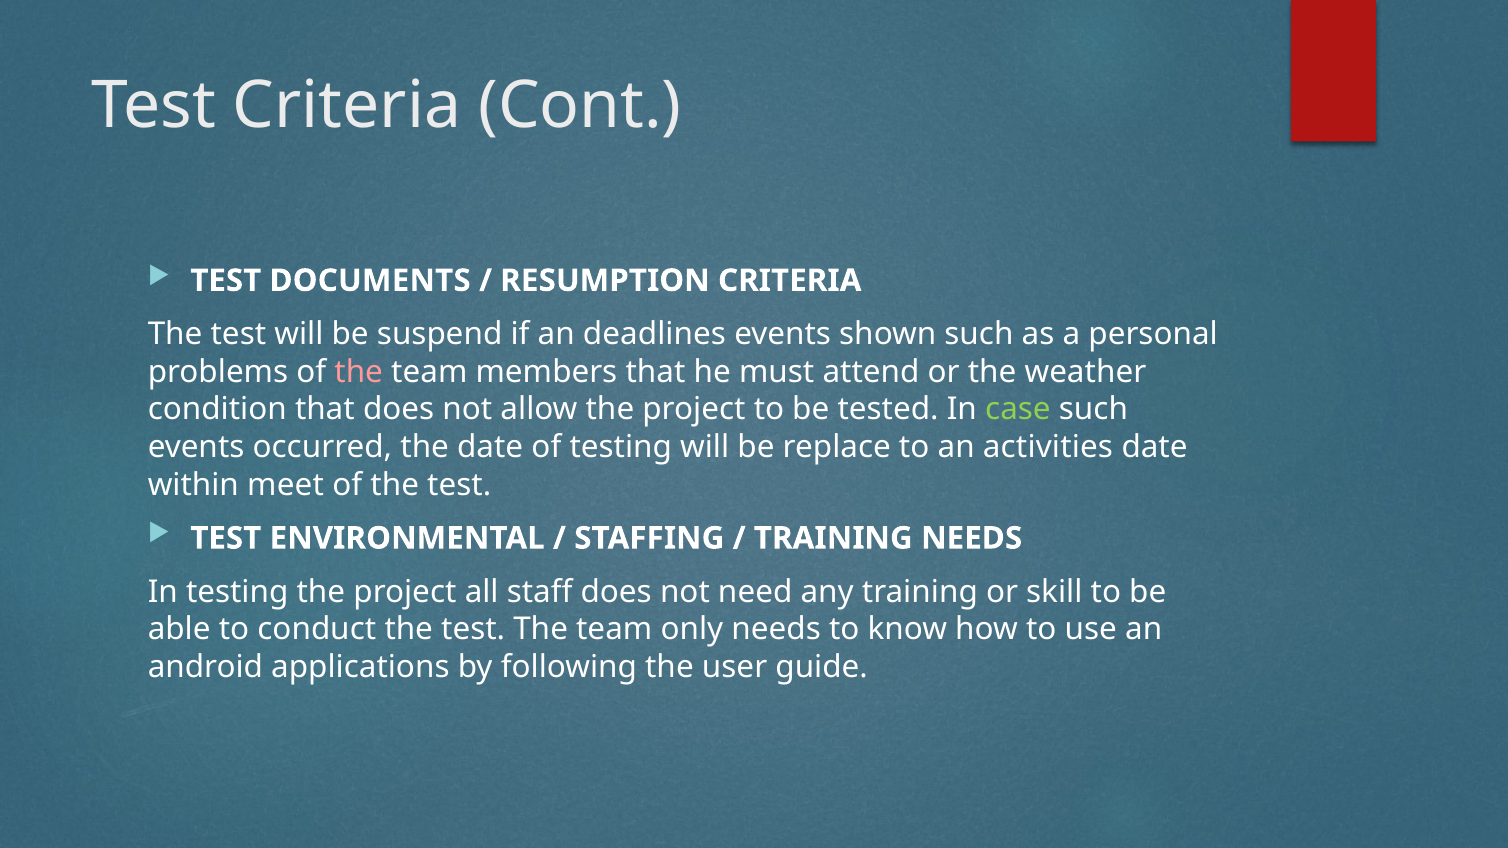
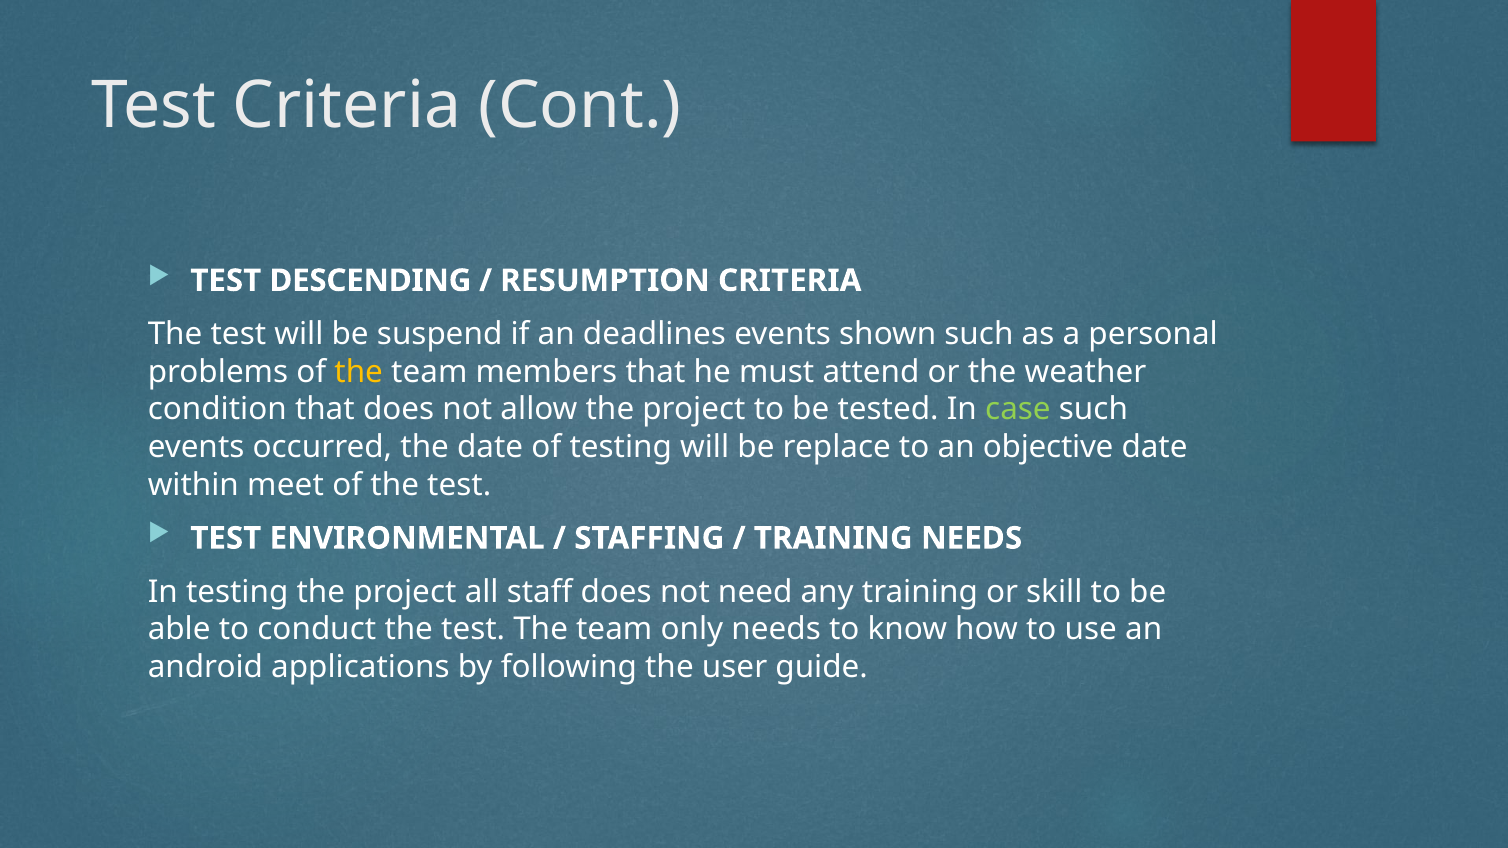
DOCUMENTS: DOCUMENTS -> DESCENDING
the at (359, 372) colour: pink -> yellow
activities: activities -> objective
